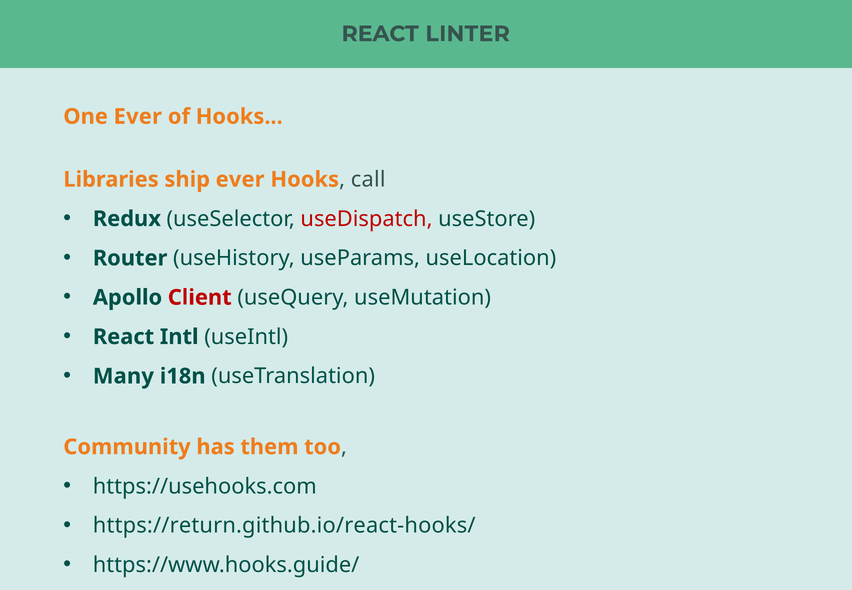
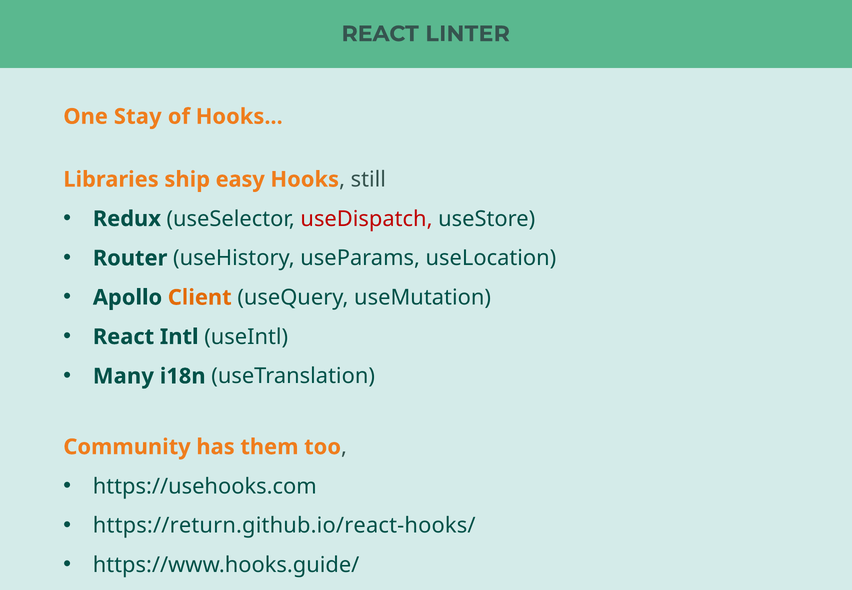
One Ever: Ever -> Stay
ship ever: ever -> easy
call: call -> still
Client colour: red -> orange
